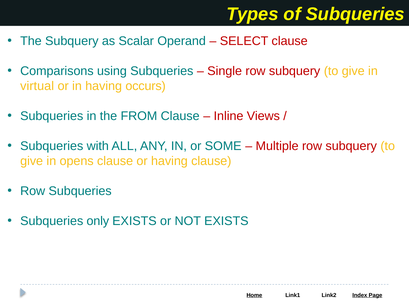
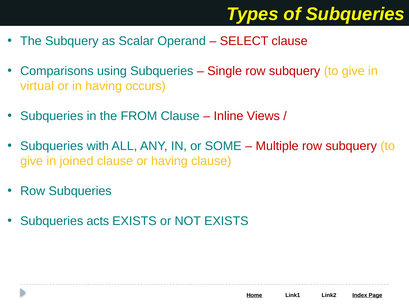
opens: opens -> joined
only: only -> acts
